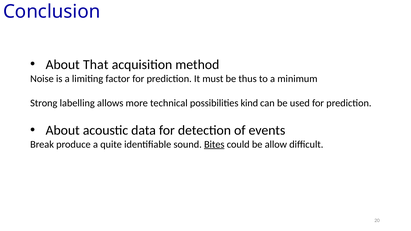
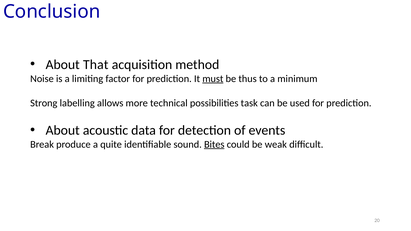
must underline: none -> present
kind: kind -> task
allow: allow -> weak
